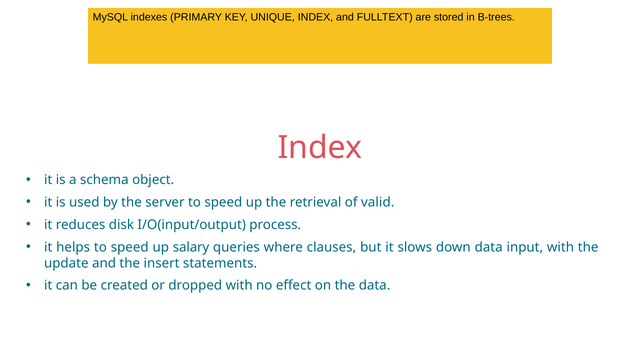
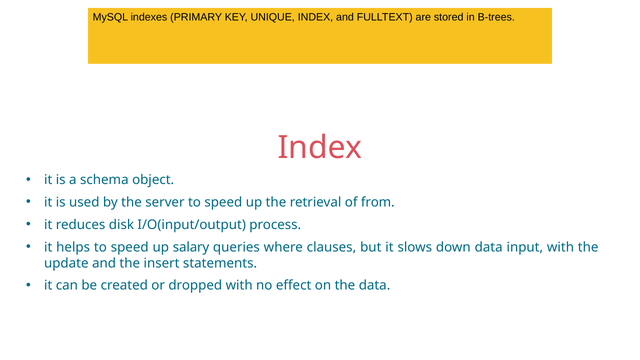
valid: valid -> from
